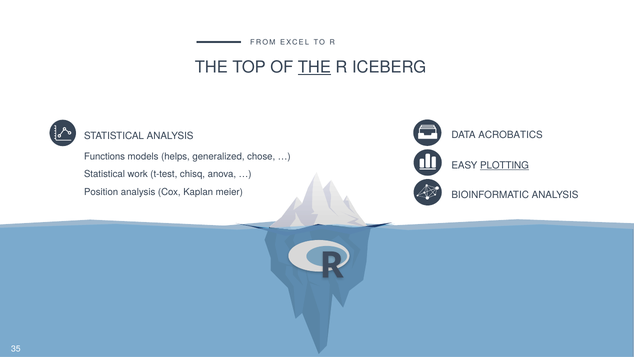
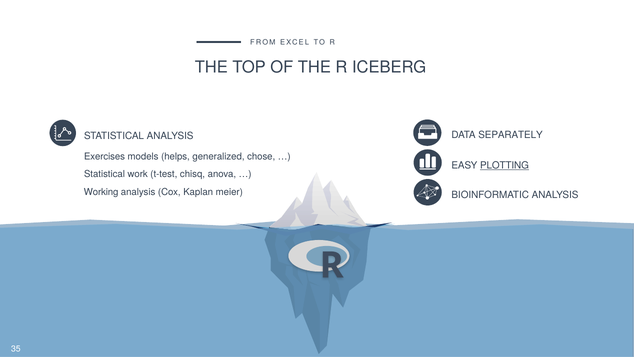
THE at (314, 67) underline: present -> none
ACROBATICS: ACROBATICS -> SEPARATELY
Functions: Functions -> Exercises
Position: Position -> Working
